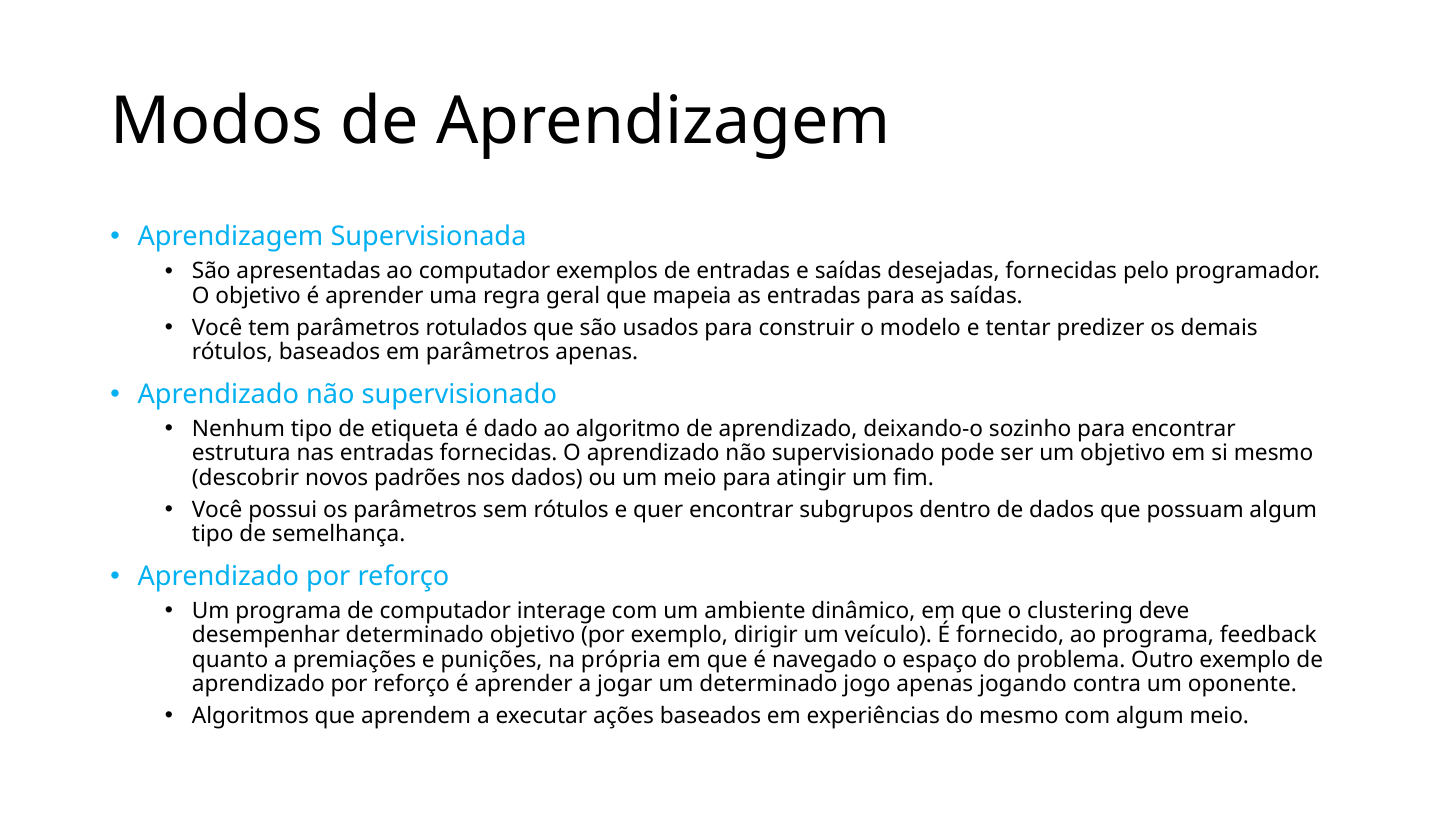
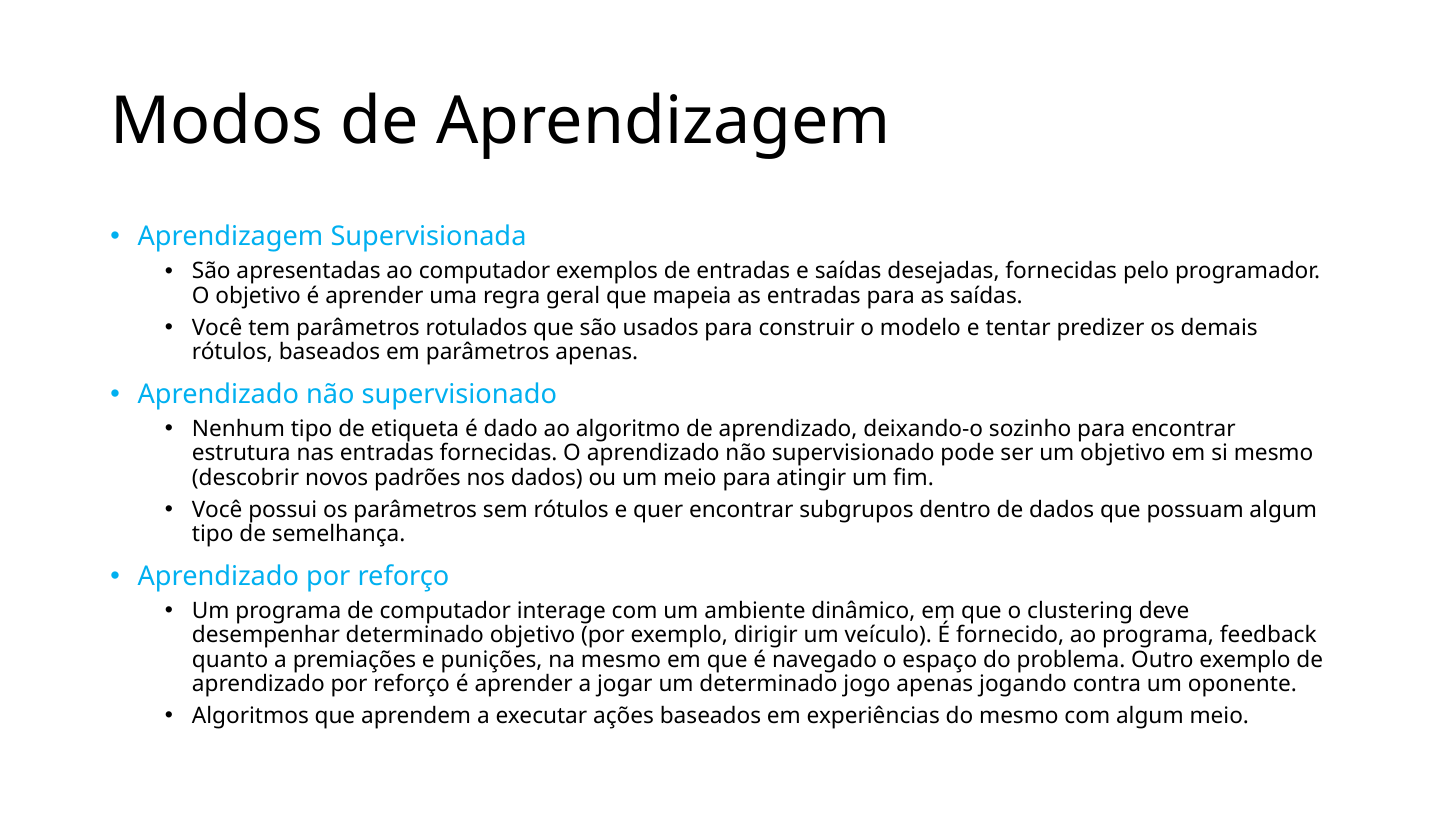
na própria: própria -> mesmo
